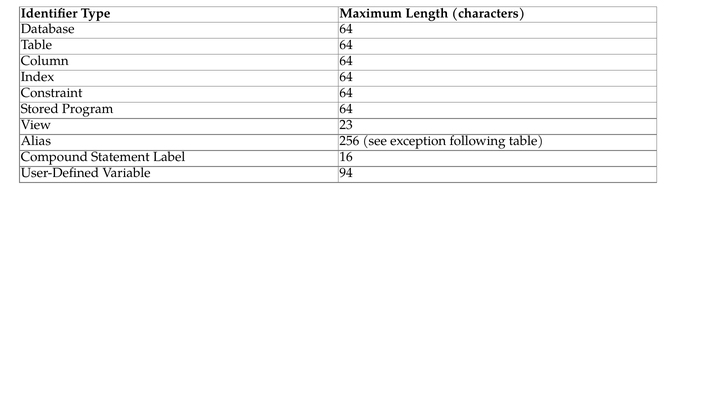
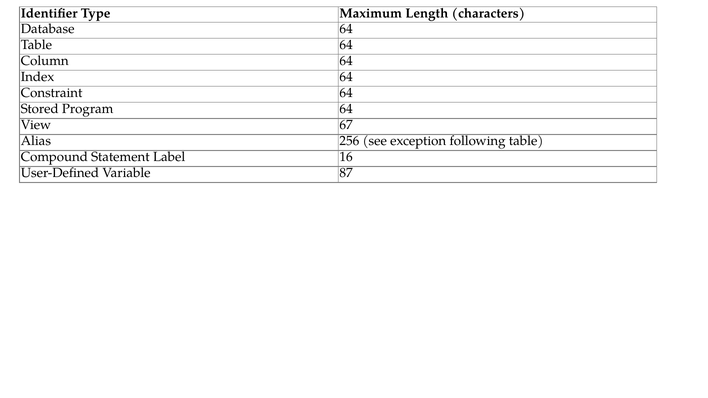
23: 23 -> 67
94: 94 -> 87
